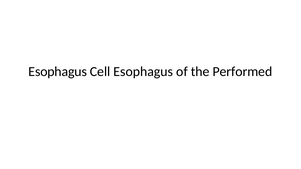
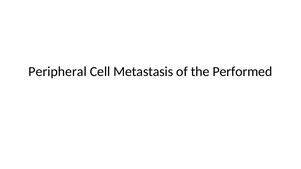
Esophagus at (58, 72): Esophagus -> Peripheral
Cell Esophagus: Esophagus -> Metastasis
